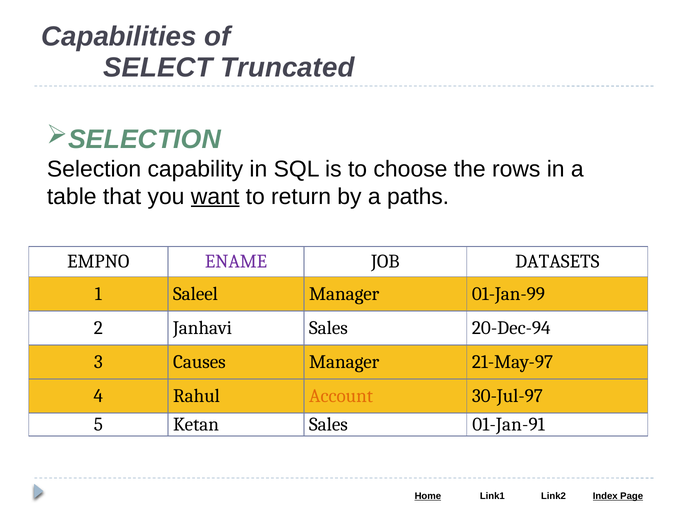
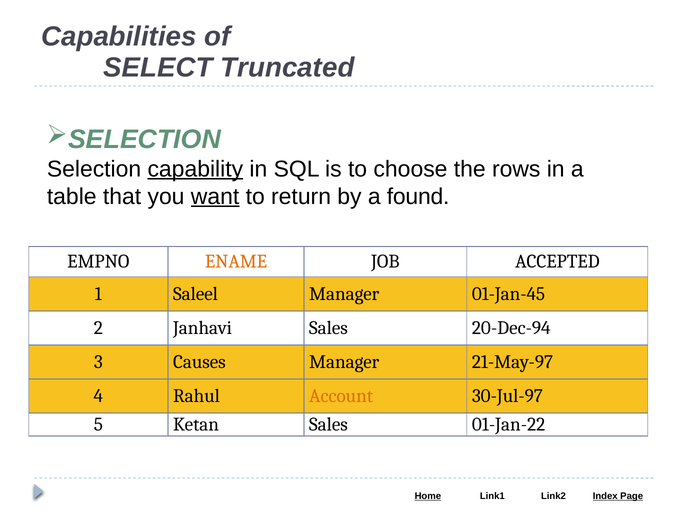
capability underline: none -> present
paths: paths -> found
ENAME colour: purple -> orange
DATASETS: DATASETS -> ACCEPTED
01-Jan-99: 01-Jan-99 -> 01-Jan-45
01-Jan-91: 01-Jan-91 -> 01-Jan-22
